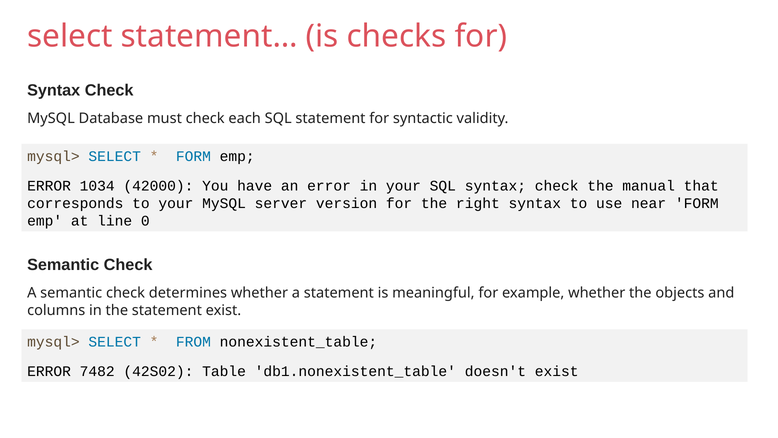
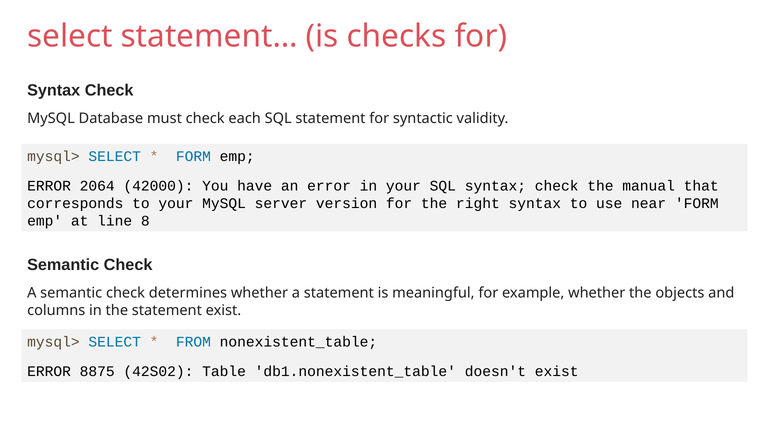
1034: 1034 -> 2064
0: 0 -> 8
7482: 7482 -> 8875
